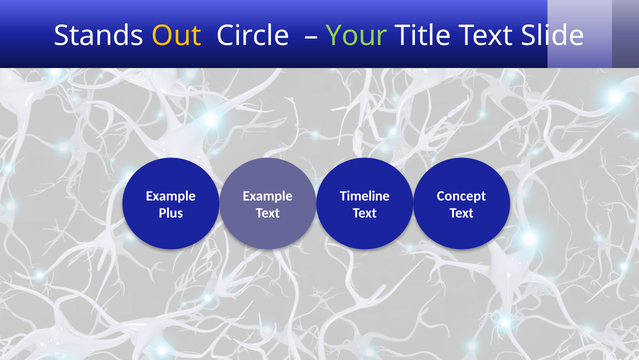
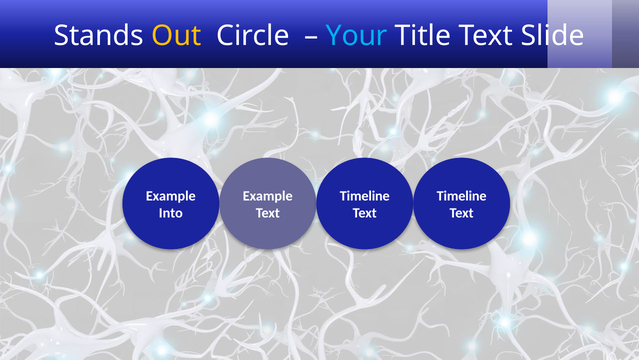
Your colour: light green -> light blue
Concept at (462, 196): Concept -> Timeline
Plus: Plus -> Into
